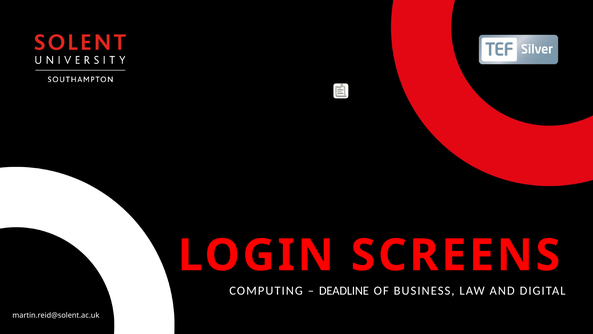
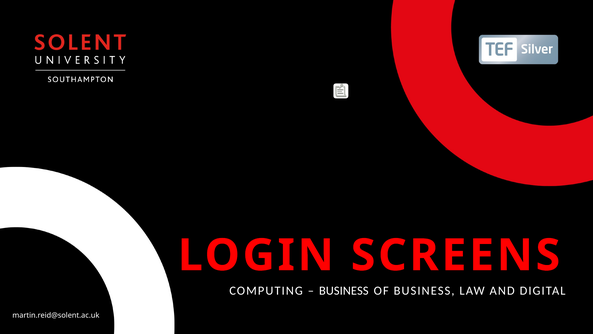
DEADLINE at (344, 291): DEADLINE -> BUSINESS
